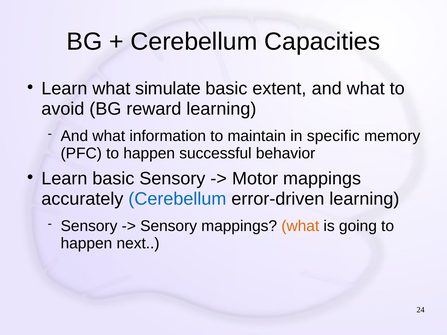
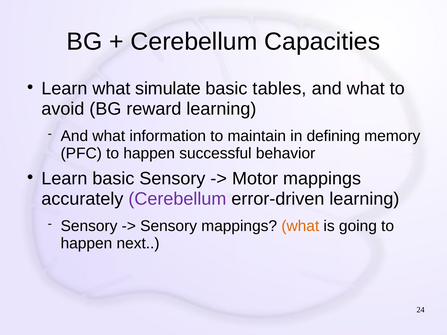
extent: extent -> tables
specific: specific -> defining
Cerebellum at (177, 199) colour: blue -> purple
